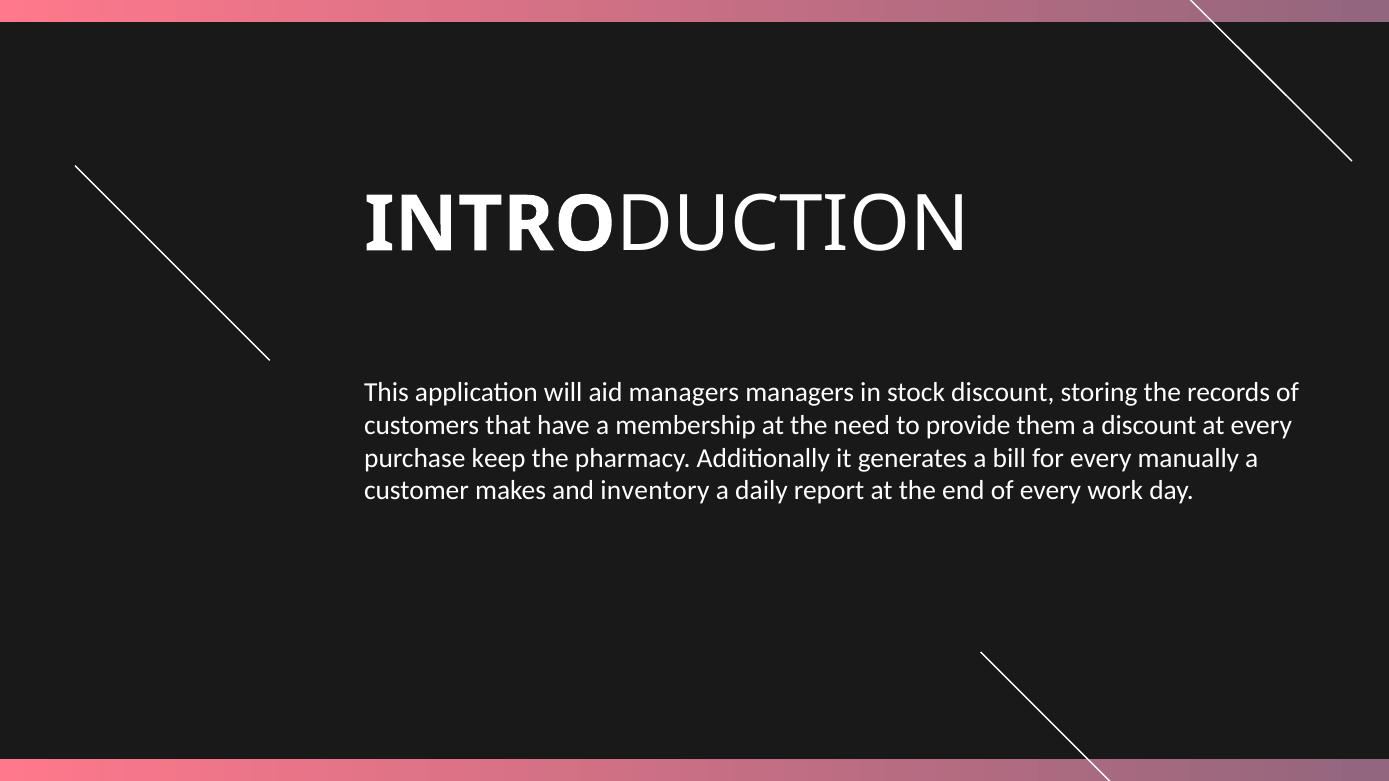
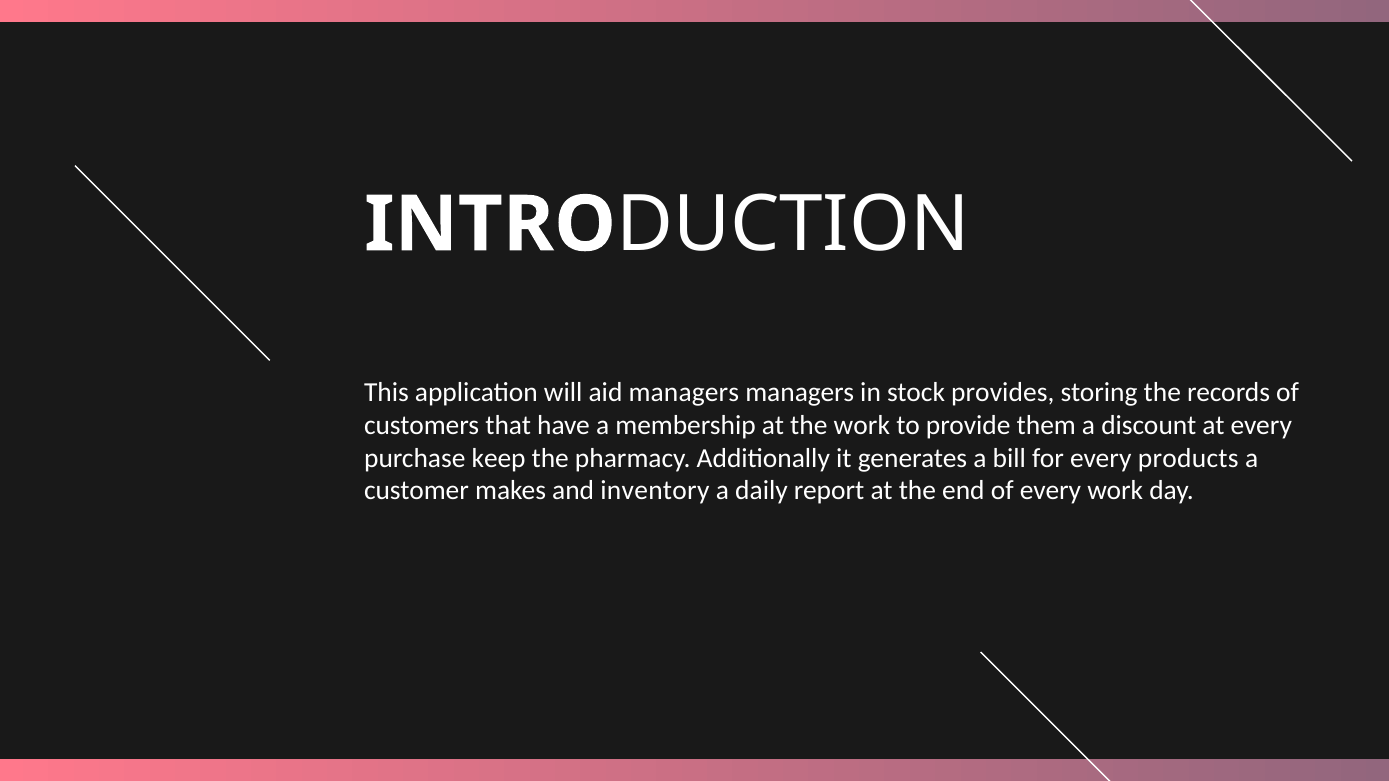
stock discount: discount -> provides
the need: need -> work
manually: manually -> products
